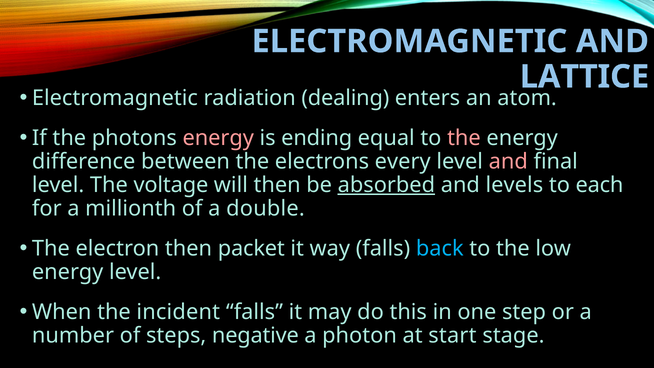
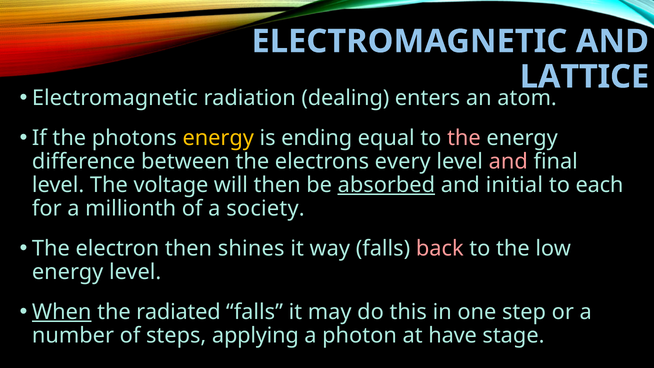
energy at (218, 138) colour: pink -> yellow
levels: levels -> initial
double: double -> society
packet: packet -> shines
back colour: light blue -> pink
When underline: none -> present
incident: incident -> radiated
negative: negative -> applying
start: start -> have
